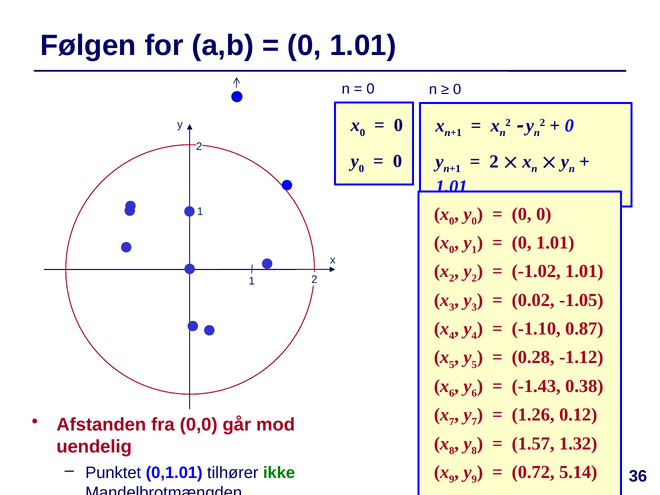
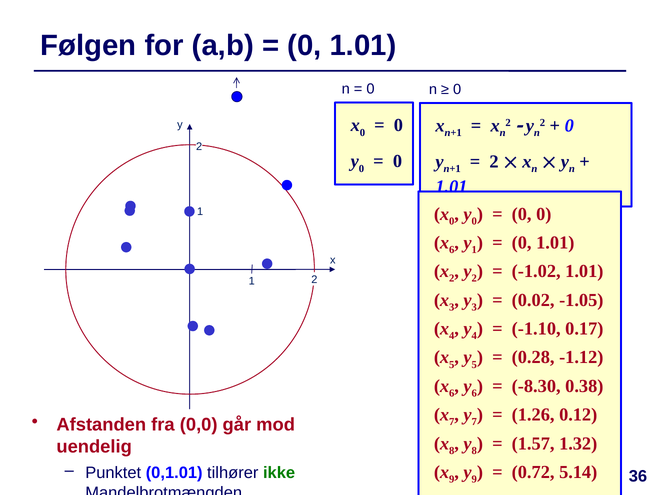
0 at (452, 250): 0 -> 6
0.87: 0.87 -> 0.17
-1.43: -1.43 -> -8.30
